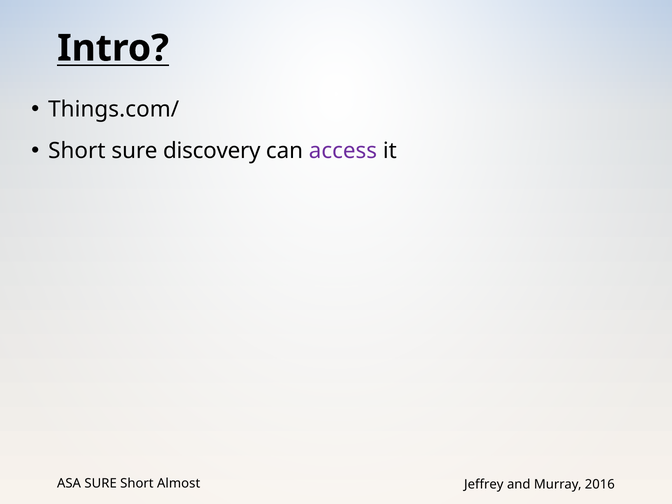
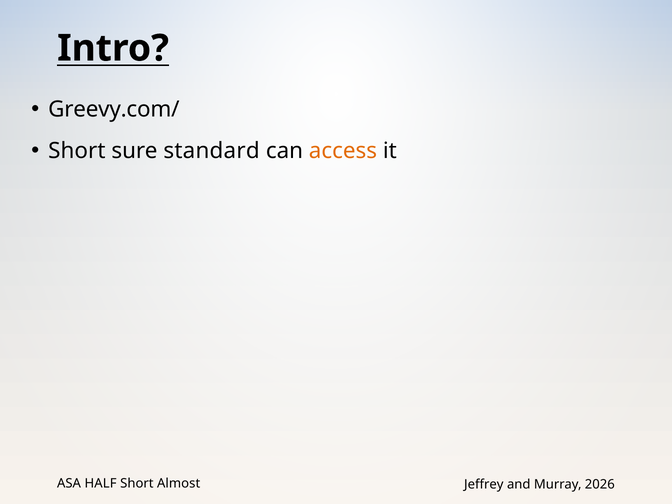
Things.com/: Things.com/ -> Greevy.com/
discovery: discovery -> standard
access colour: purple -> orange
ASA SURE: SURE -> HALF
2016: 2016 -> 2026
